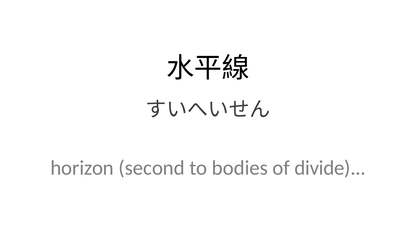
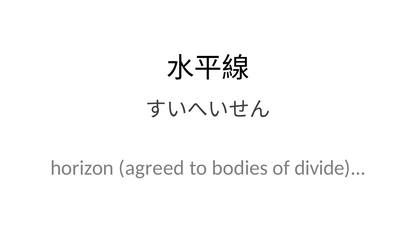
second: second -> agreed
